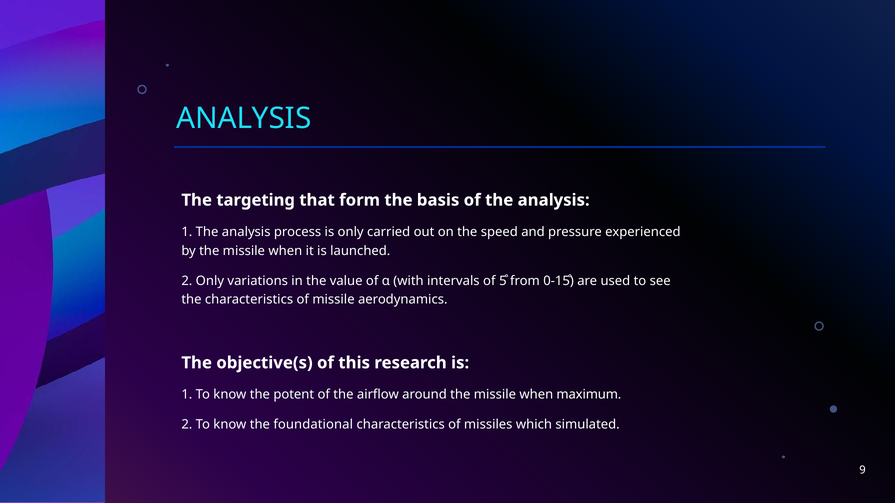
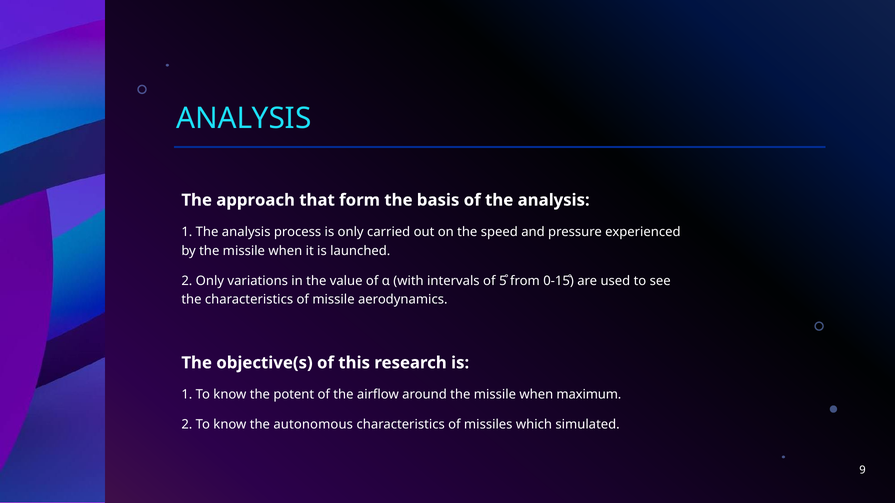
targeting: targeting -> approach
foundational: foundational -> autonomous
